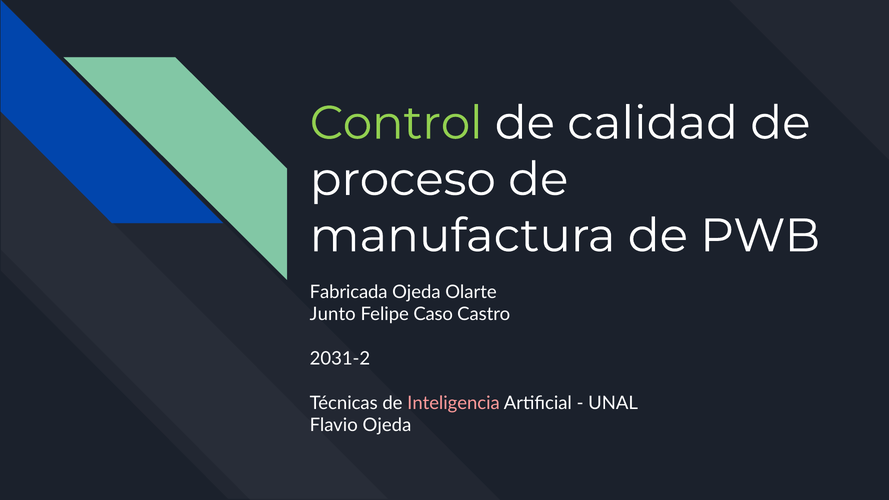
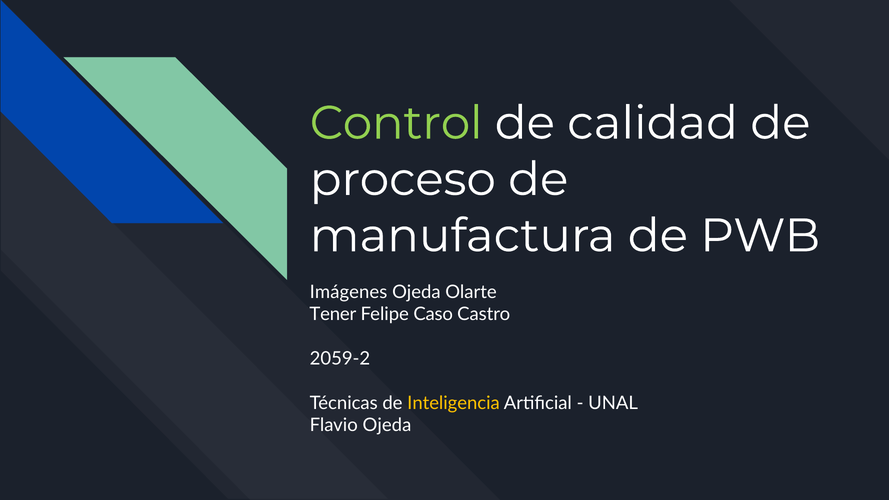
Fabricada: Fabricada -> Imágenes
Junto: Junto -> Tener
2031-2: 2031-2 -> 2059-2
Inteligencia colour: pink -> yellow
